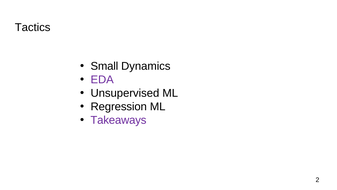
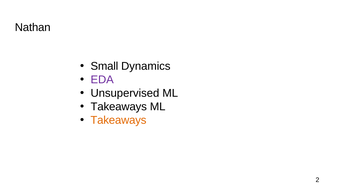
Tactics: Tactics -> Nathan
Regression at (119, 107): Regression -> Takeaways
Takeaways at (118, 120) colour: purple -> orange
